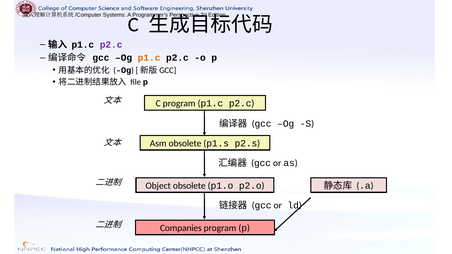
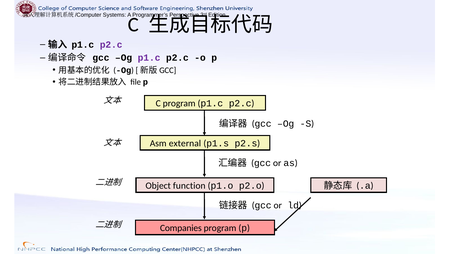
p1.c at (149, 58) colour: orange -> purple
Asm obsolete: obsolete -> external
Object obsolete: obsolete -> function
